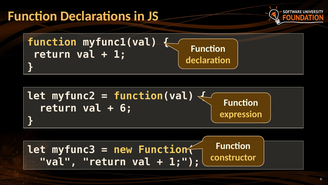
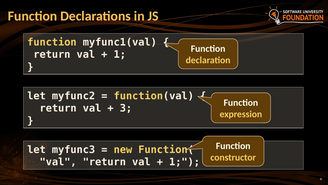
6 at (126, 108): 6 -> 3
